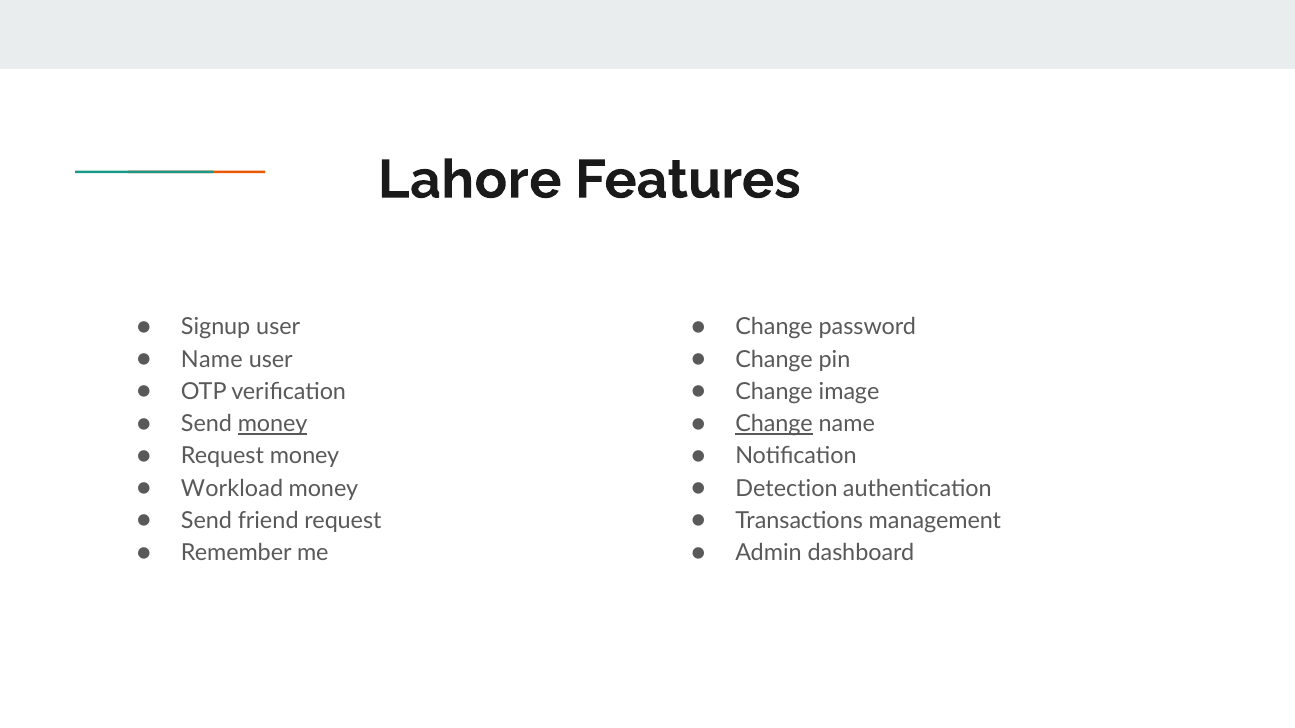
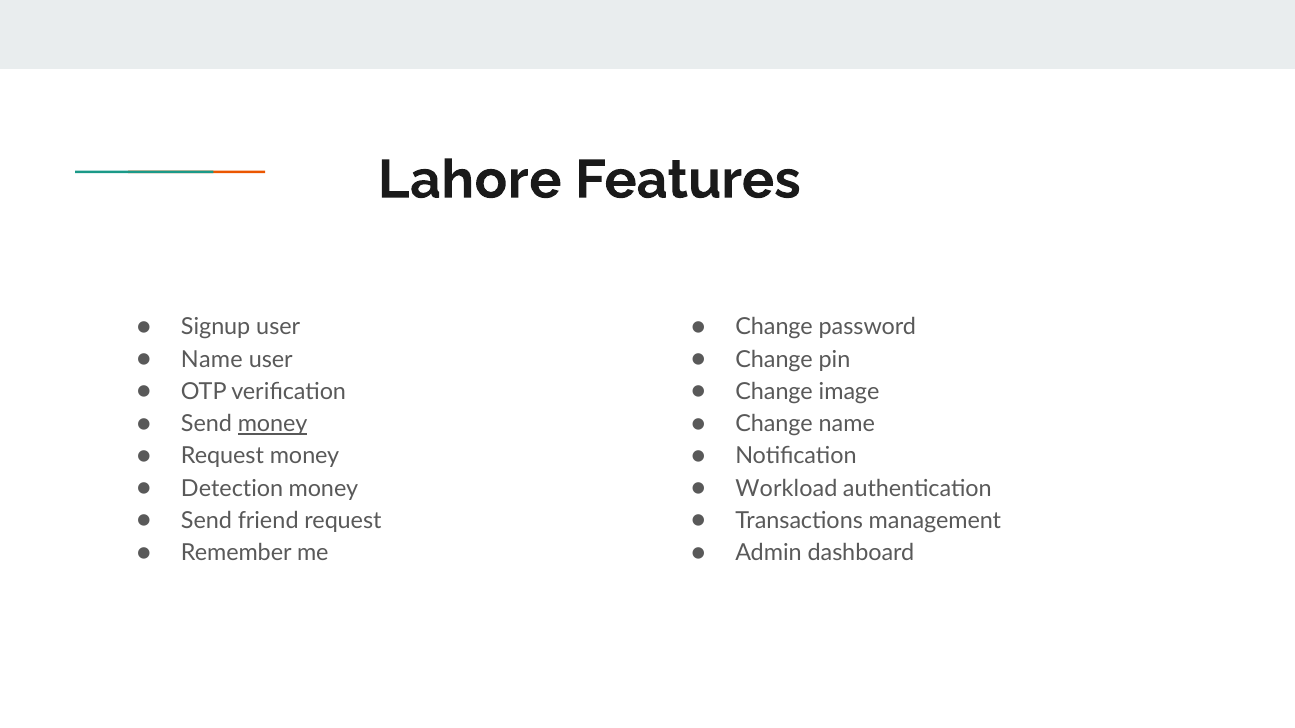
Change at (774, 424) underline: present -> none
Workload: Workload -> Detection
Detection: Detection -> Workload
